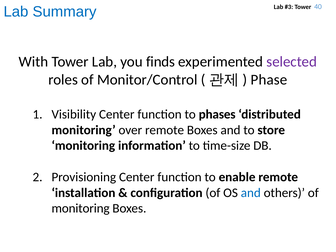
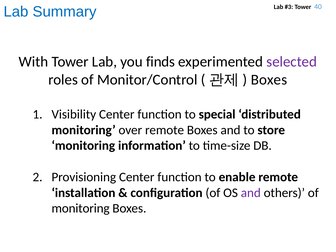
Phase at (269, 80): Phase -> Boxes
phases: phases -> special
and at (251, 193) colour: blue -> purple
